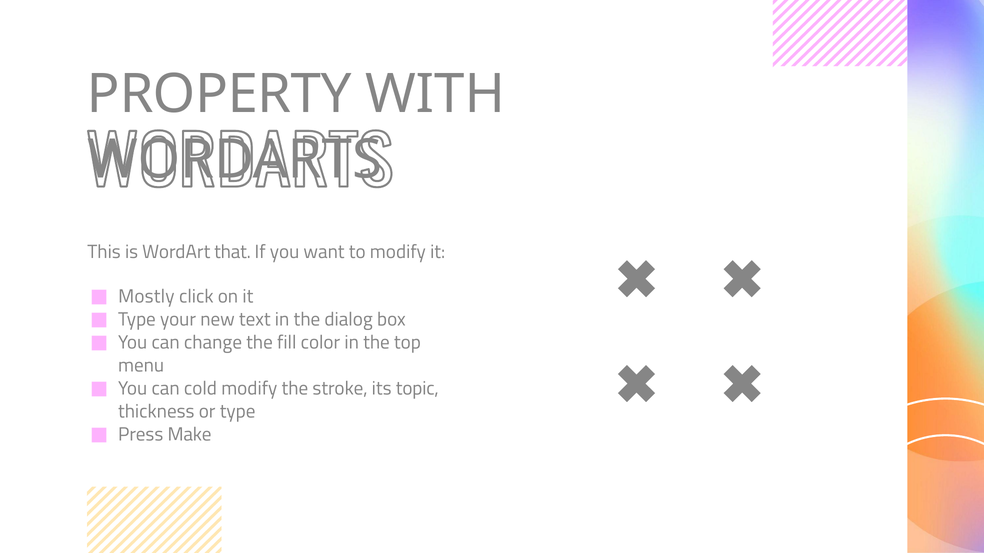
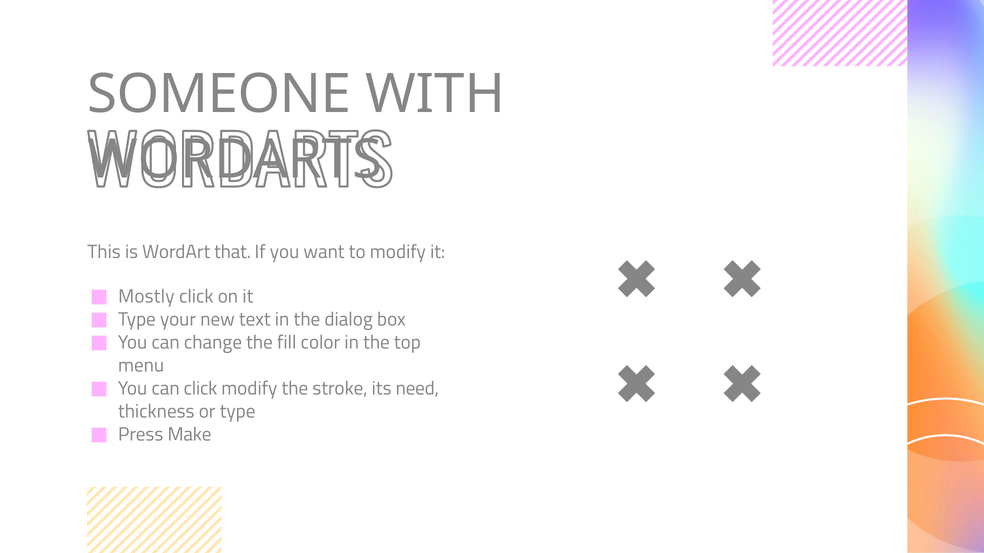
PROPERTY: PROPERTY -> SOMEONE
can cold: cold -> click
topic: topic -> need
